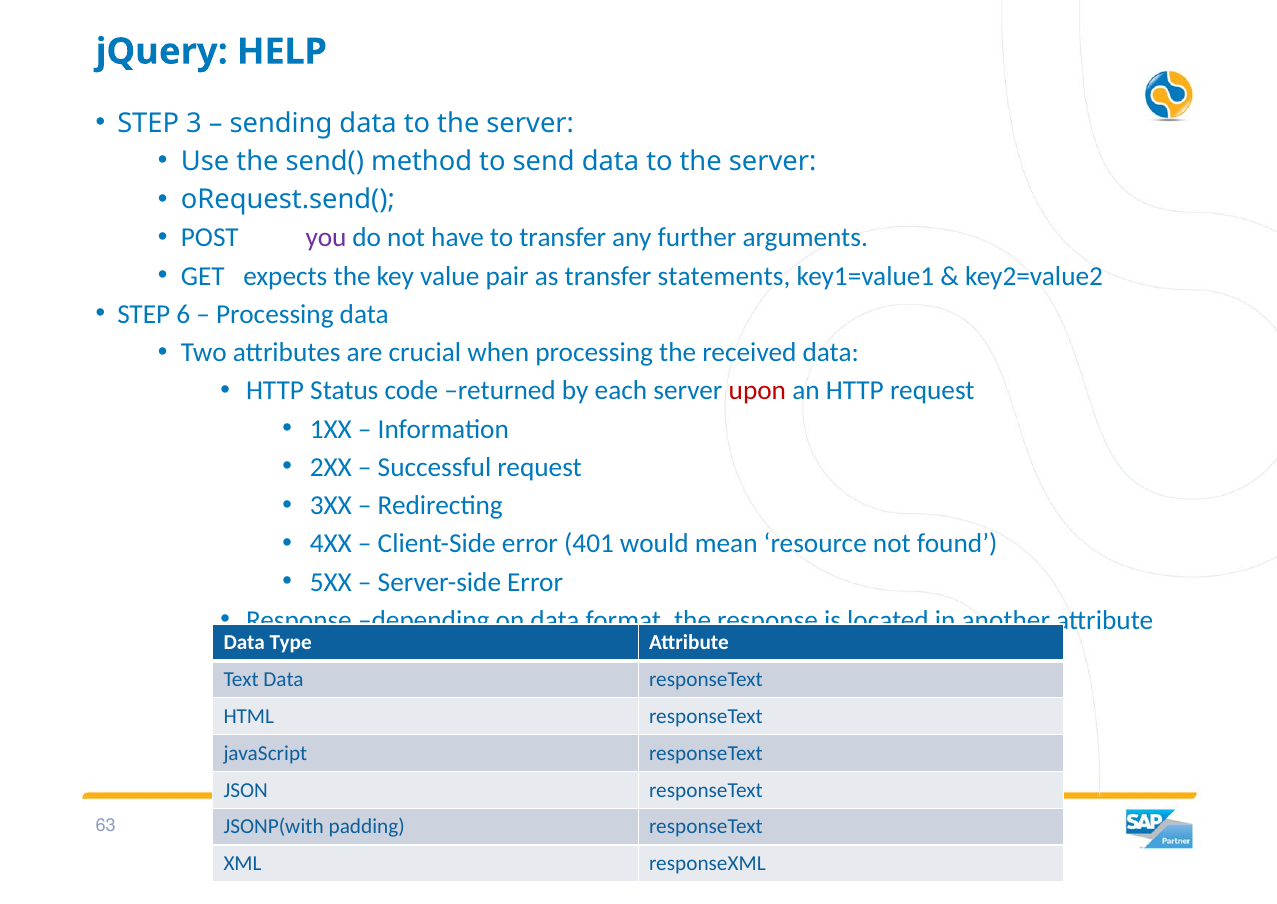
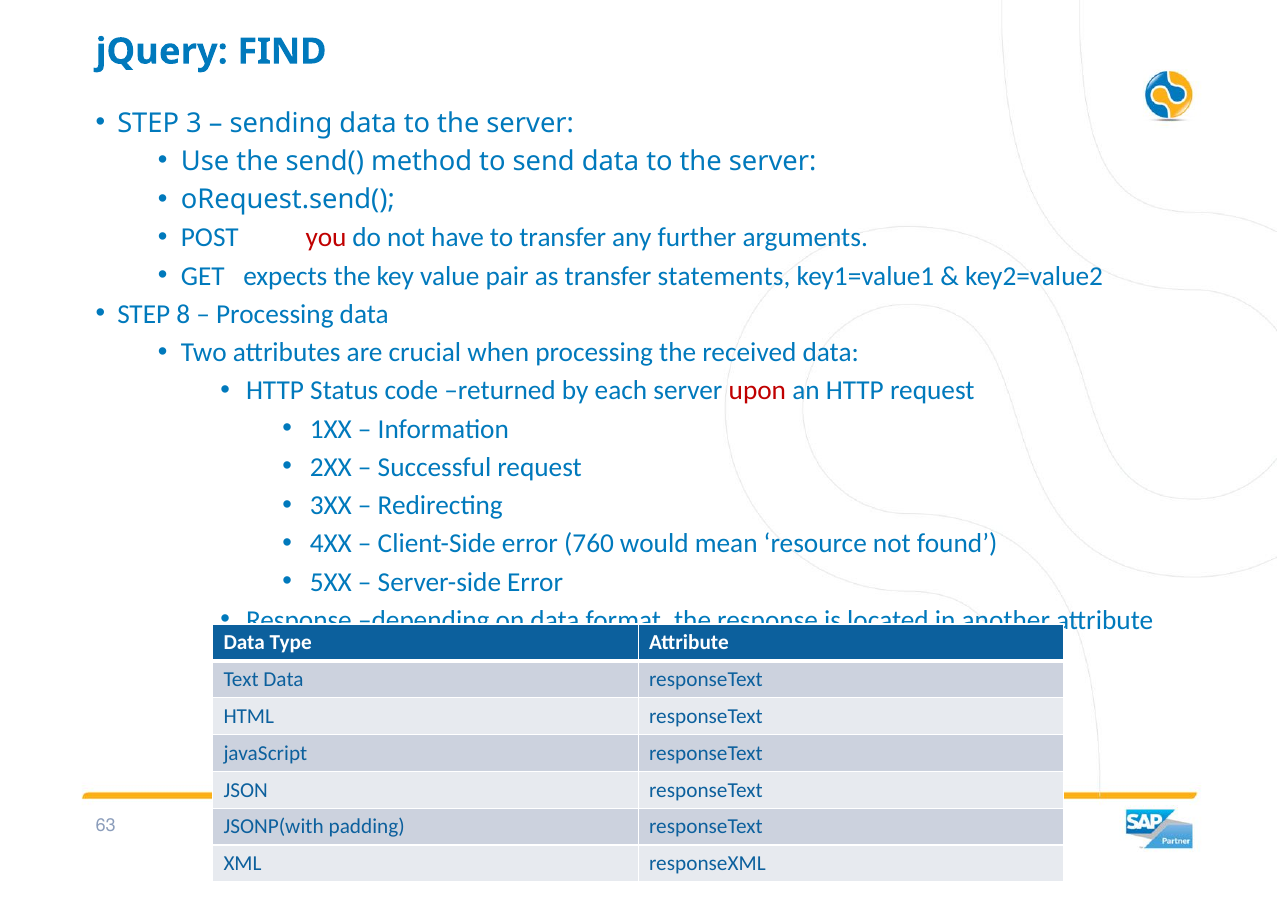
HELP: HELP -> FIND
you colour: purple -> red
6: 6 -> 8
401: 401 -> 760
